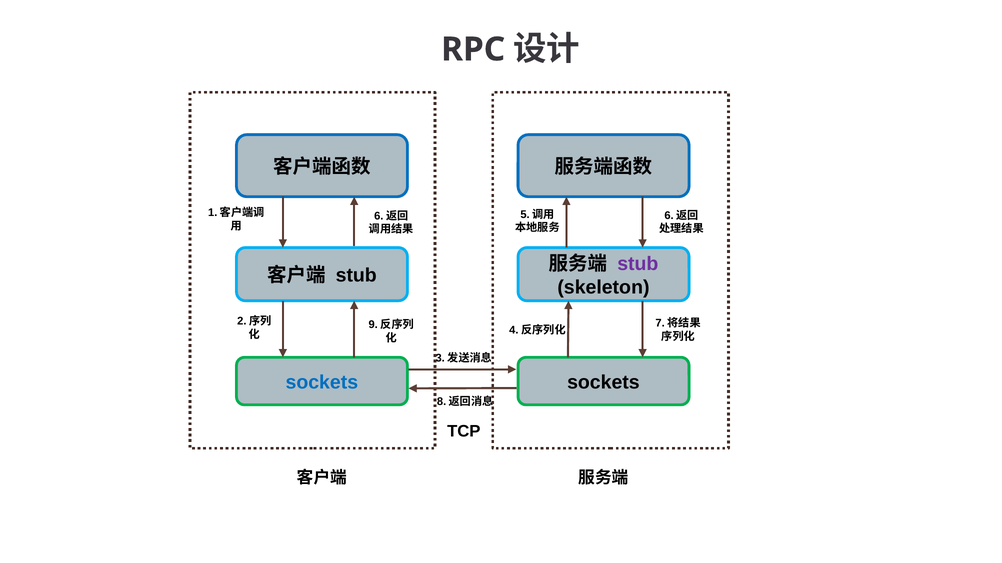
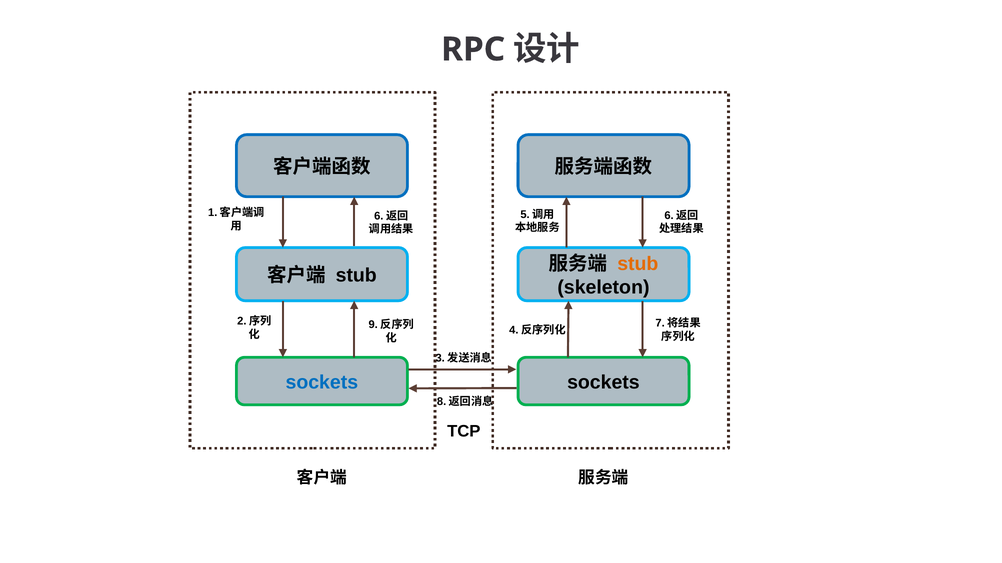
stub at (638, 264) colour: purple -> orange
